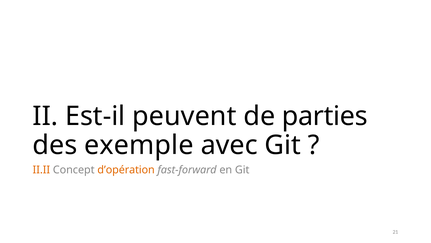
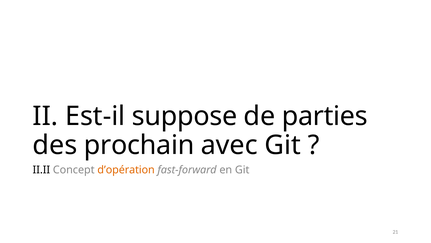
peuvent: peuvent -> suppose
exemple: exemple -> prochain
II.II colour: orange -> black
